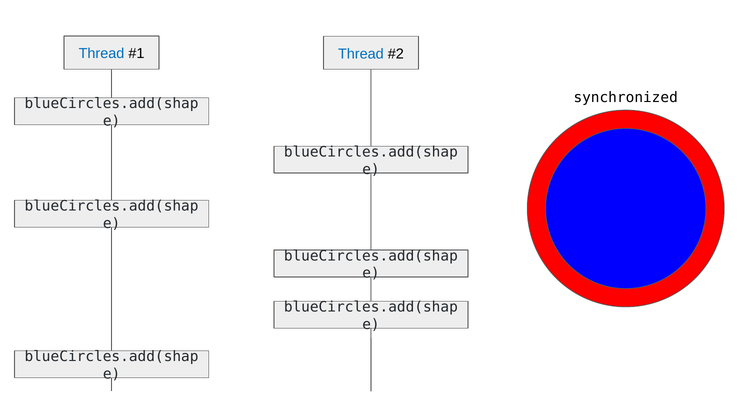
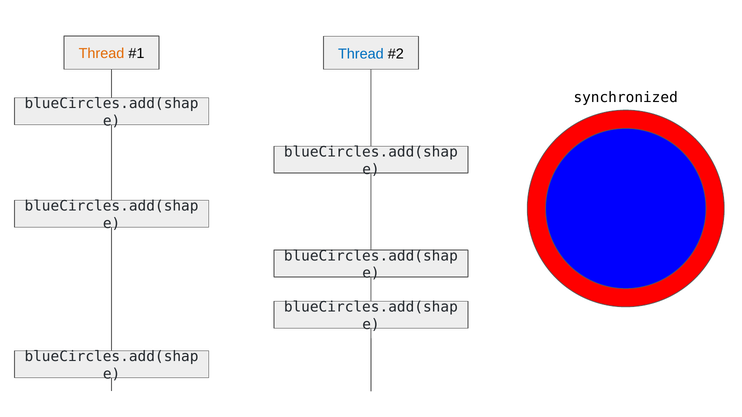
Thread at (102, 54) colour: blue -> orange
